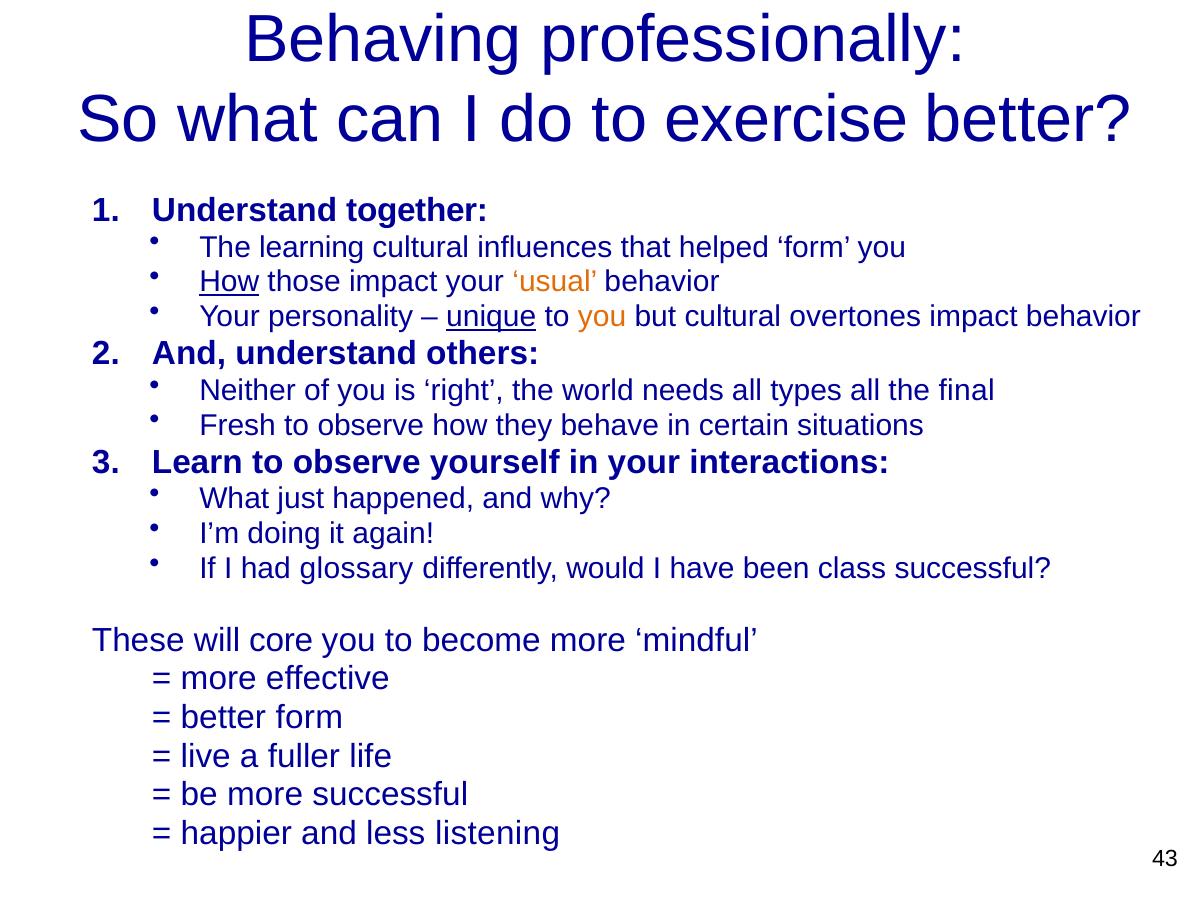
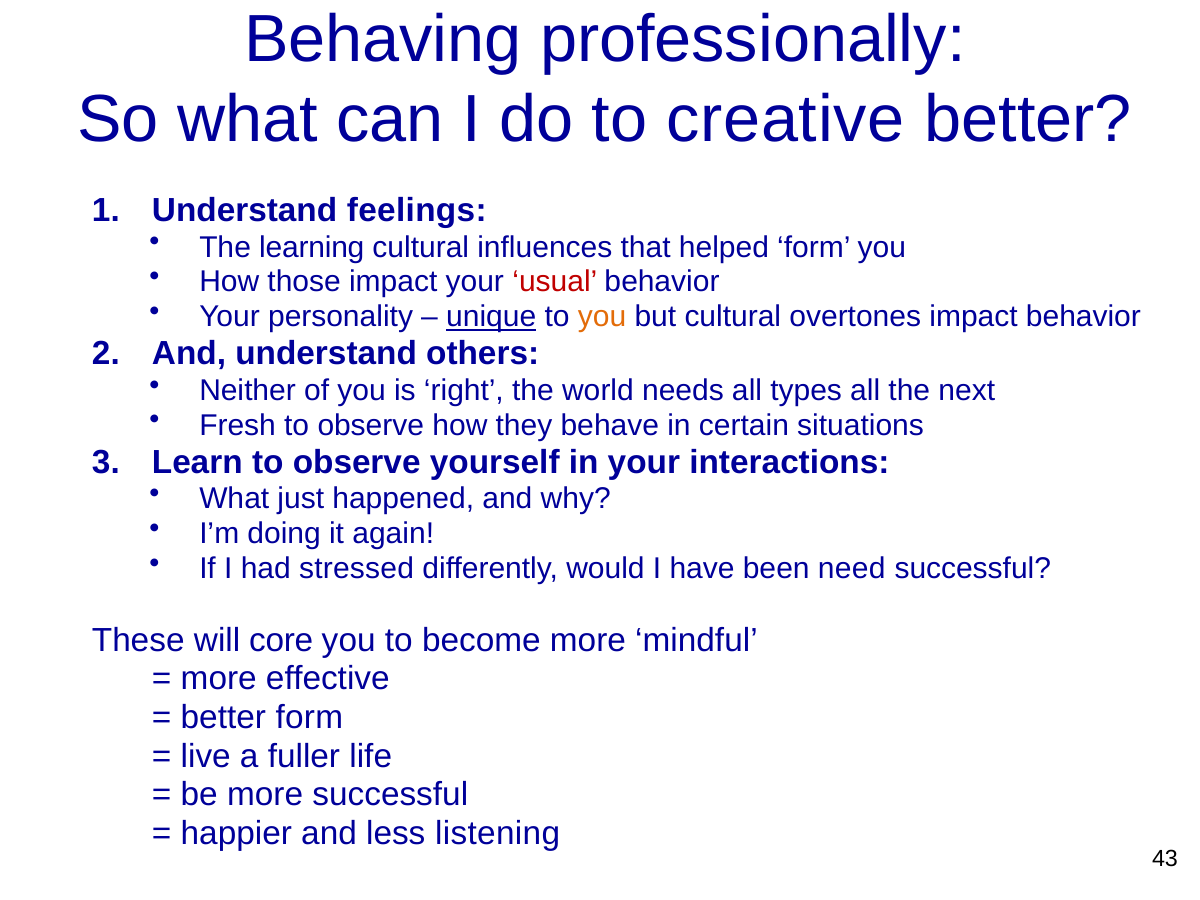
exercise: exercise -> creative
together: together -> feelings
How at (229, 282) underline: present -> none
usual colour: orange -> red
final: final -> next
glossary: glossary -> stressed
class: class -> need
